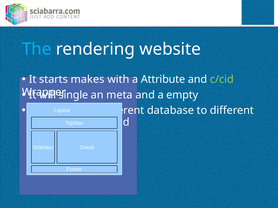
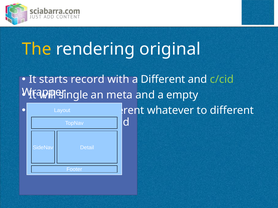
The at (37, 49) colour: light blue -> yellow
website: website -> original
makes: makes -> record
a Attribute: Attribute -> Different
database: database -> whatever
